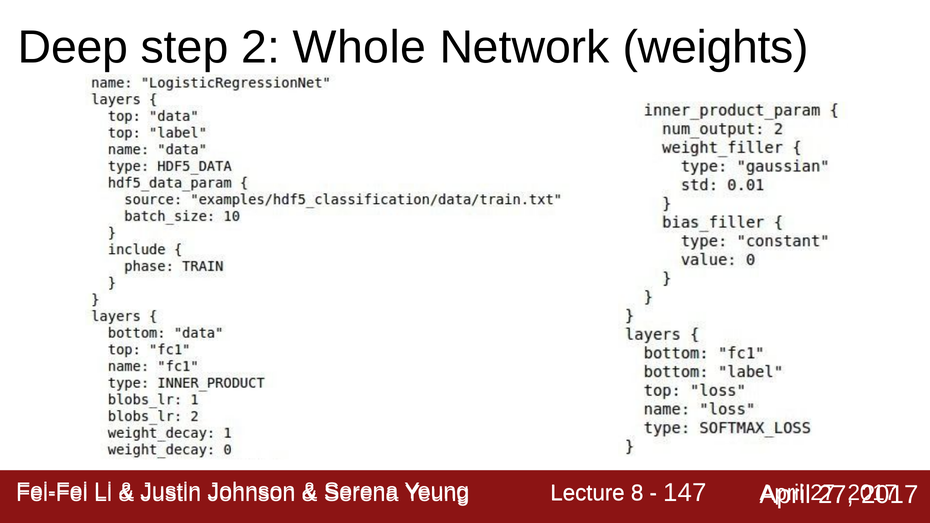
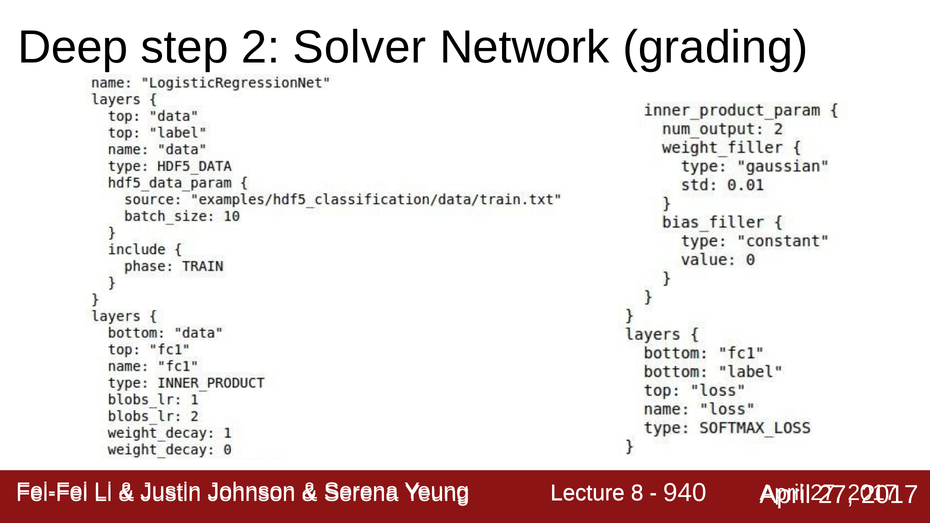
Whole: Whole -> Solver
weights: weights -> grading
147: 147 -> 940
